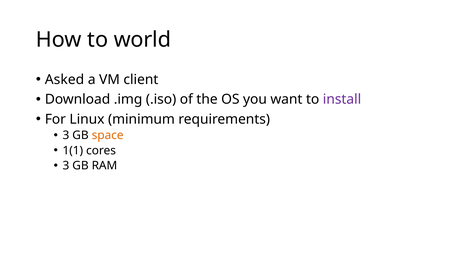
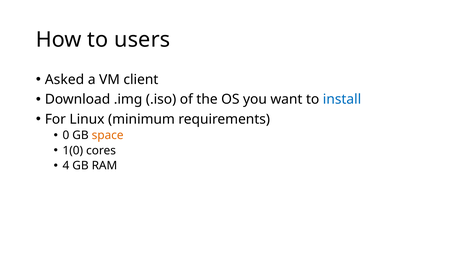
world: world -> users
install colour: purple -> blue
3 at (66, 136): 3 -> 0
1(1: 1(1 -> 1(0
3 at (66, 166): 3 -> 4
